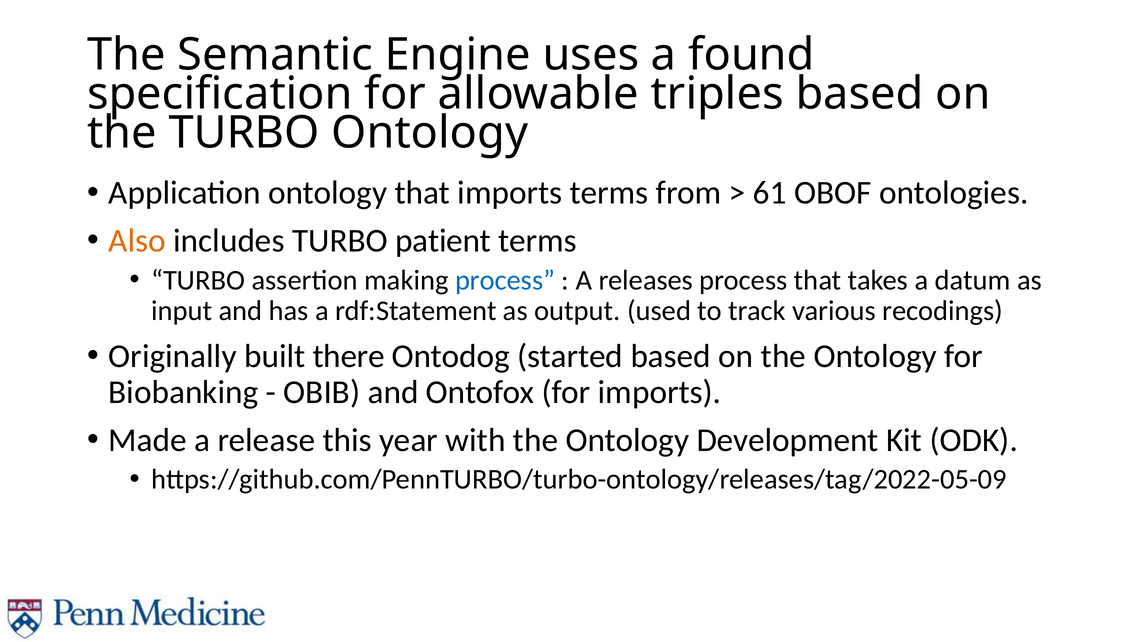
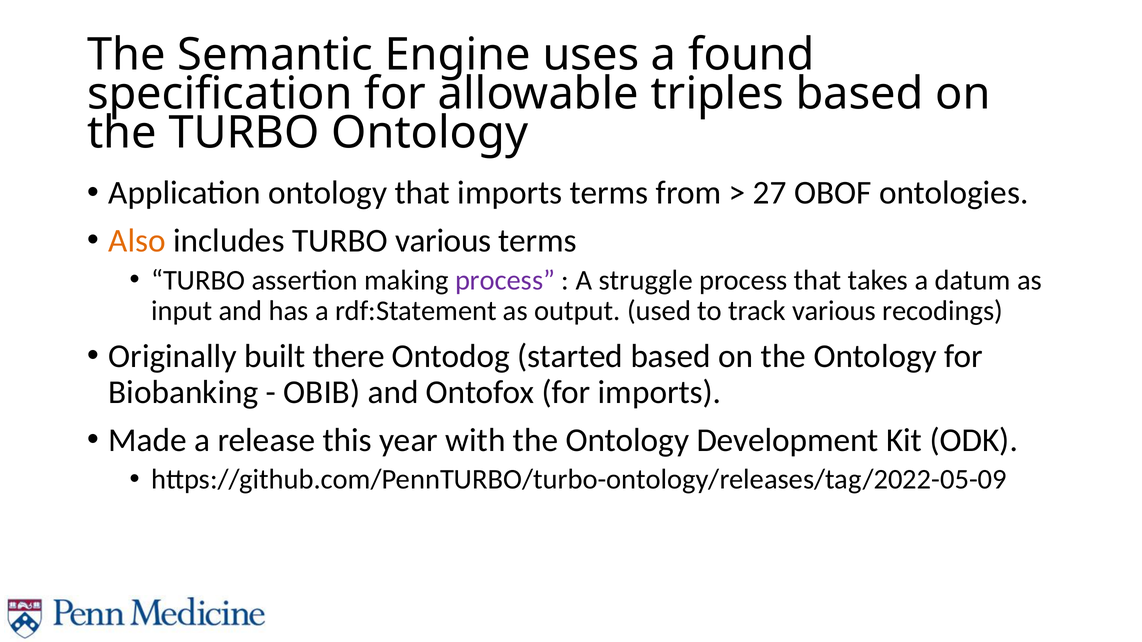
61: 61 -> 27
TURBO patient: patient -> various
process at (505, 280) colour: blue -> purple
releases: releases -> struggle
